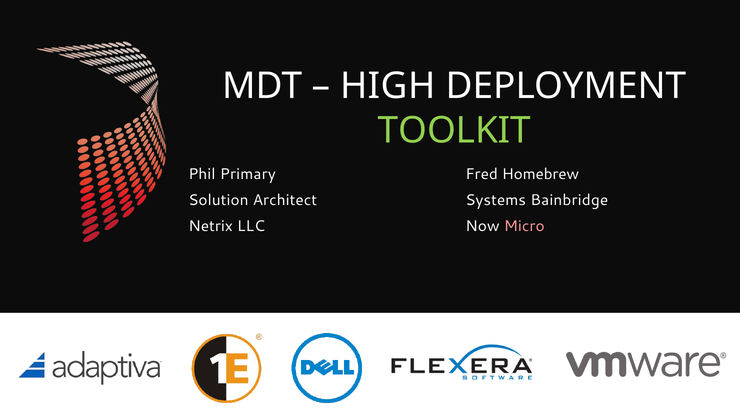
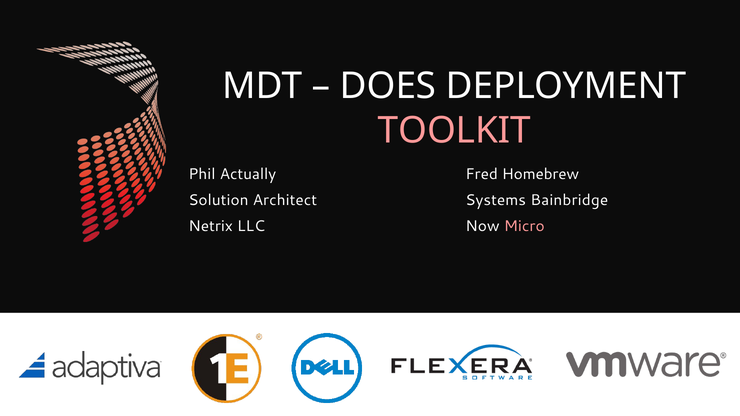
HIGH: HIGH -> DOES
TOOLKIT colour: light green -> pink
Primary: Primary -> Actually
